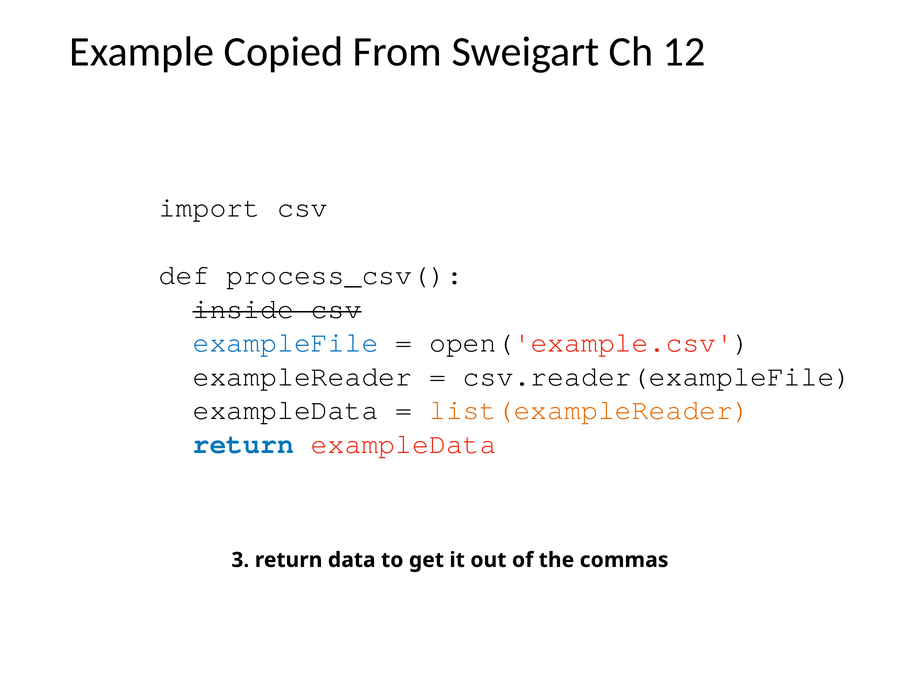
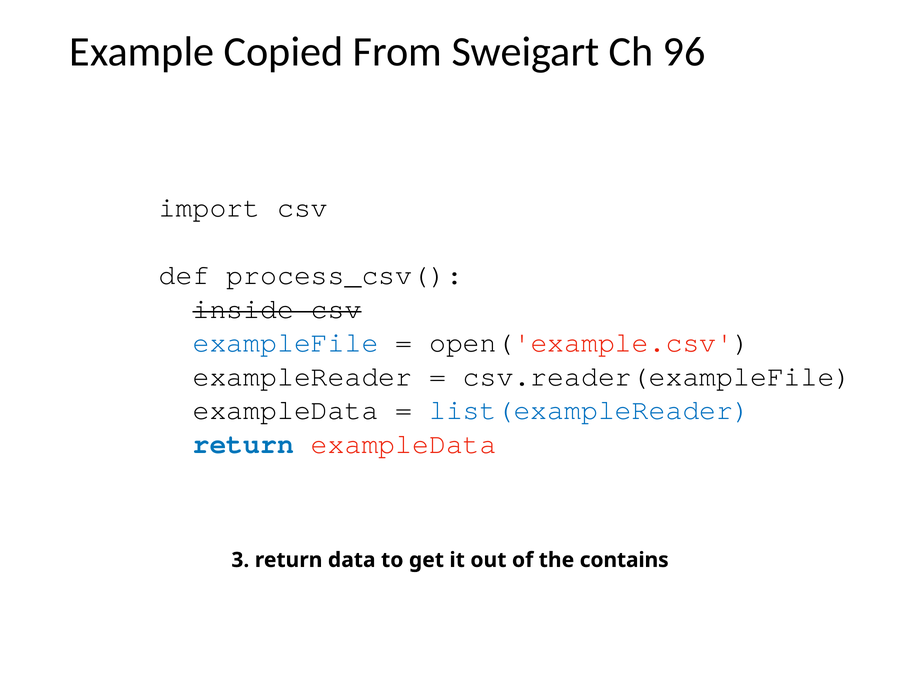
12: 12 -> 96
list(exampleReader colour: orange -> blue
commas: commas -> contains
